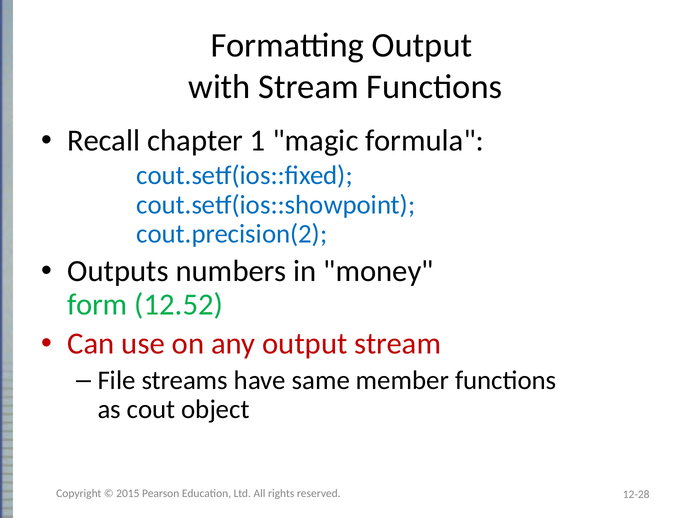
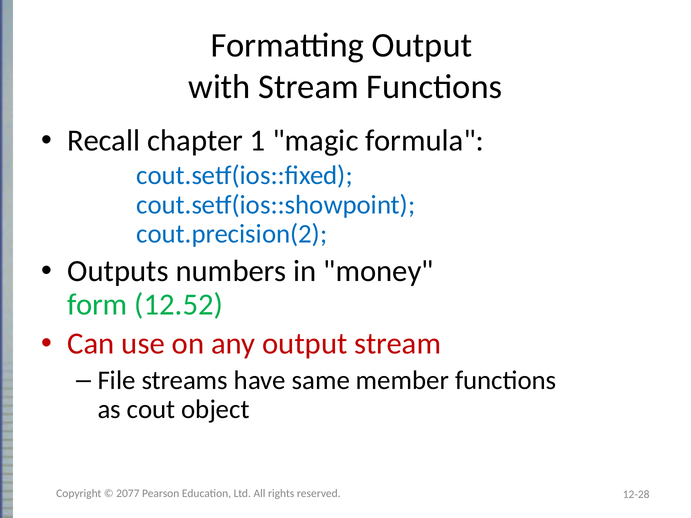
2015: 2015 -> 2077
